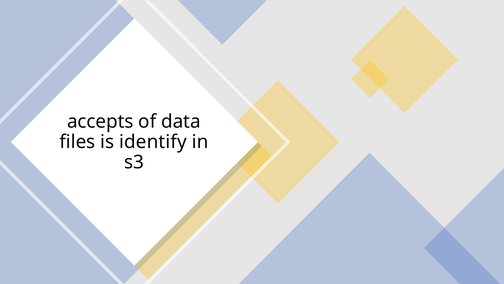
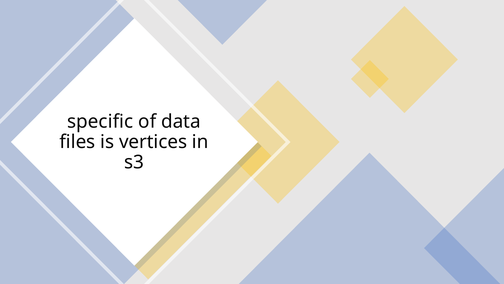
accepts: accepts -> specific
identify: identify -> vertices
